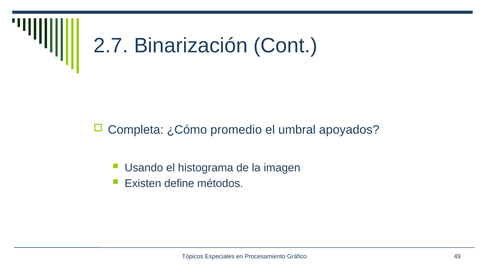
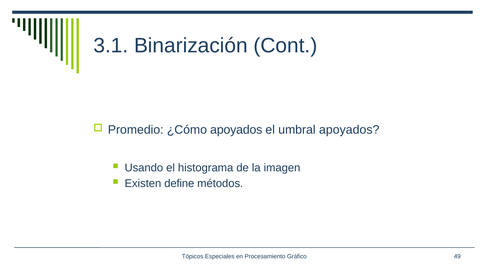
2.7: 2.7 -> 3.1
Completa: Completa -> Promedio
¿Cómo promedio: promedio -> apoyados
